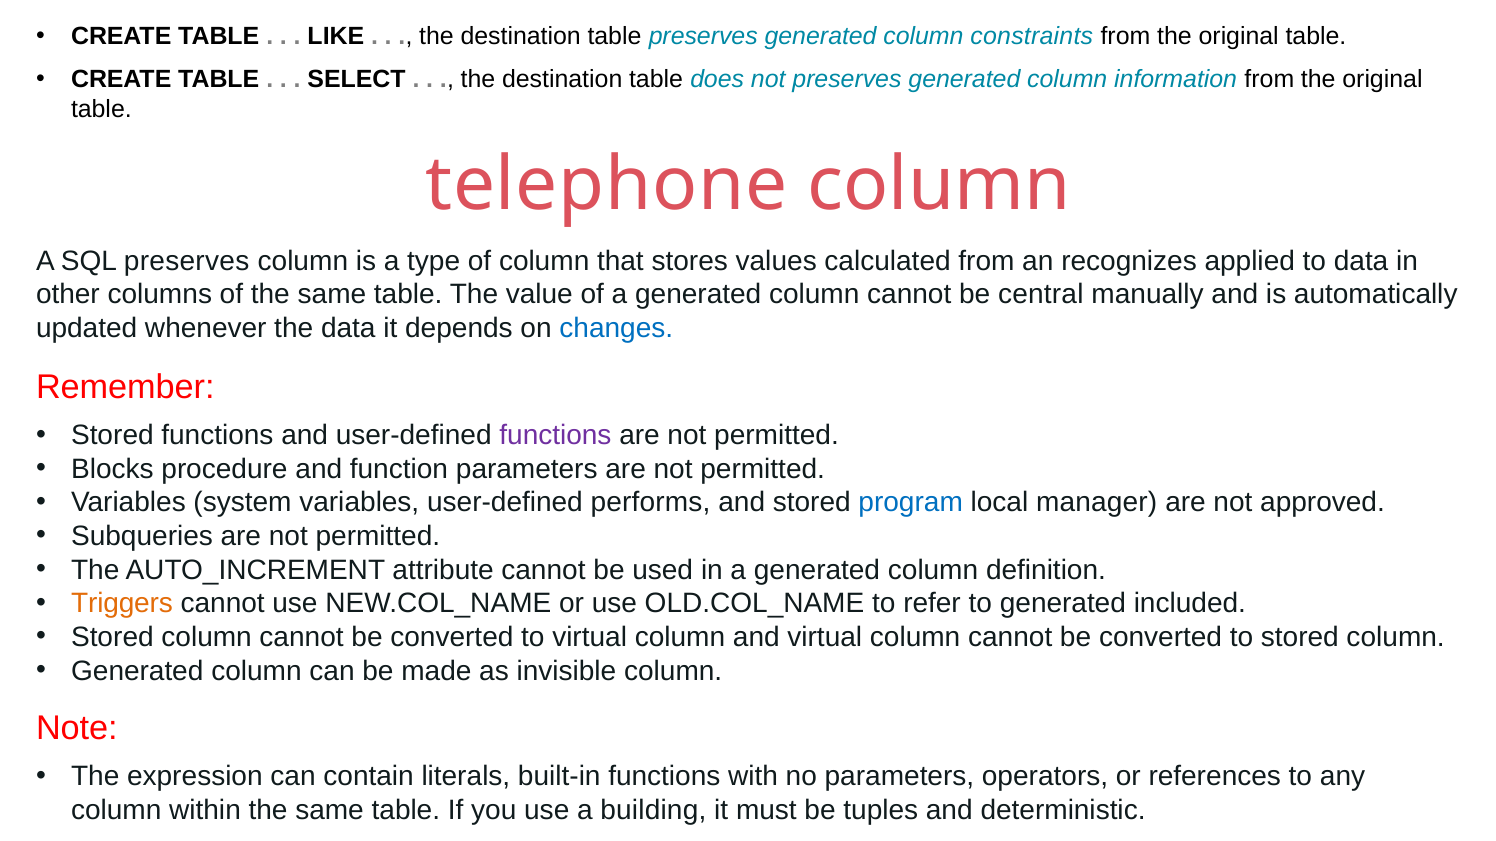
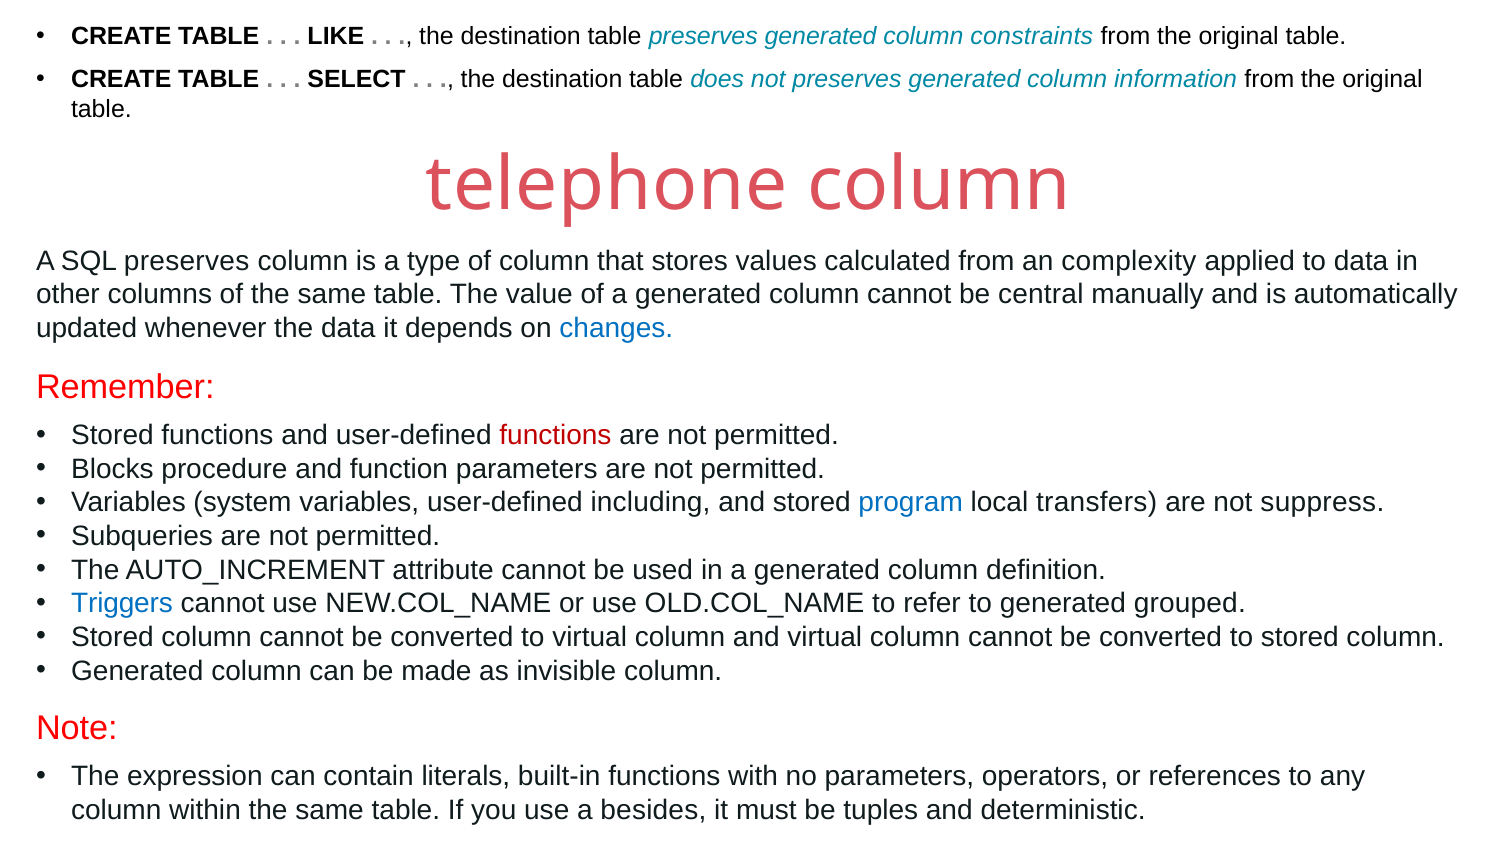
recognizes: recognizes -> complexity
functions at (555, 436) colour: purple -> red
performs: performs -> including
manager: manager -> transfers
approved: approved -> suppress
Triggers colour: orange -> blue
included: included -> grouped
building: building -> besides
